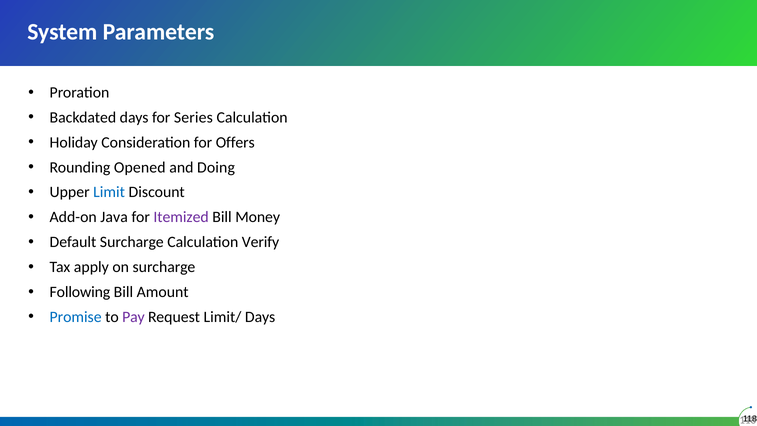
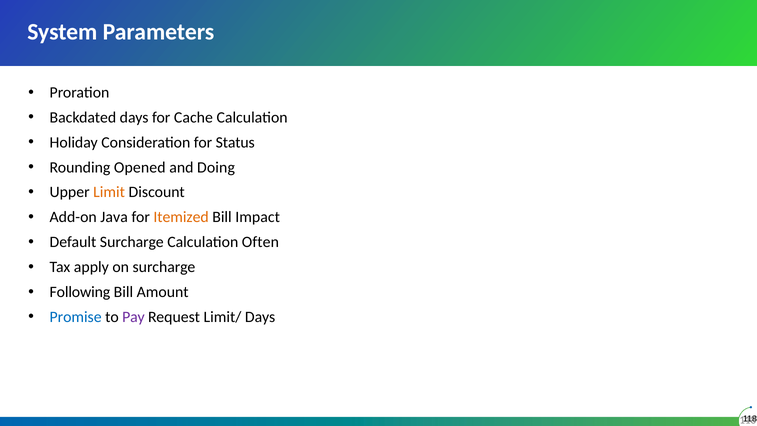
Series: Series -> Cache
Offers: Offers -> Status
Limit colour: blue -> orange
Itemized colour: purple -> orange
Money: Money -> Impact
Verify: Verify -> Often
